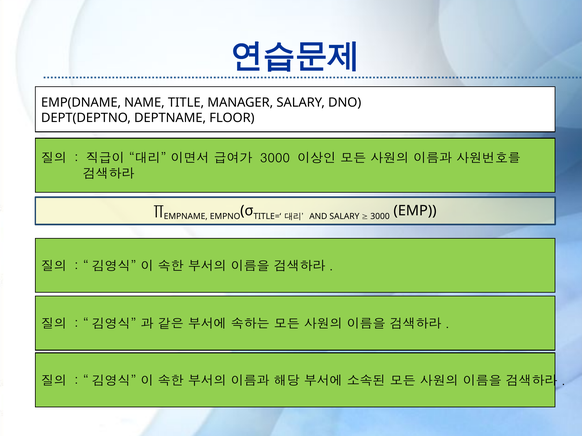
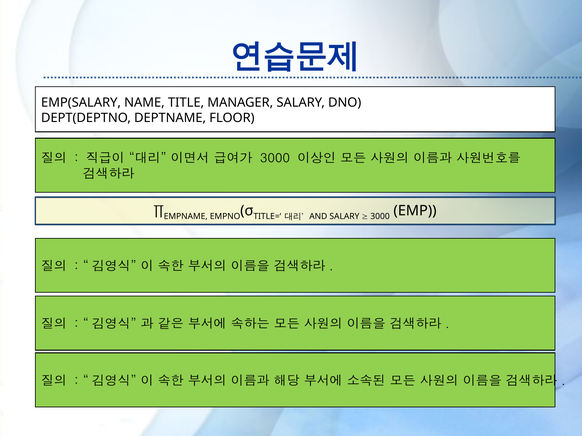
EMP(DNAME: EMP(DNAME -> EMP(SALARY
